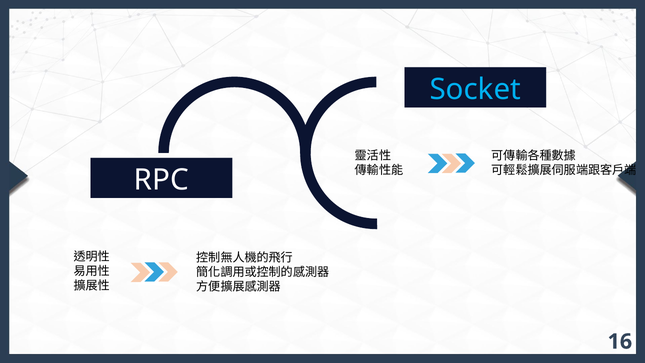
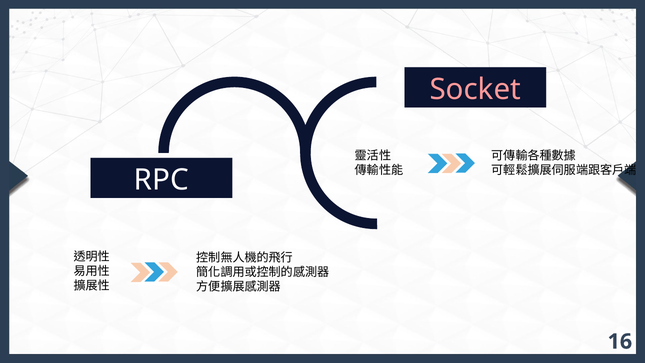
Socket colour: light blue -> pink
